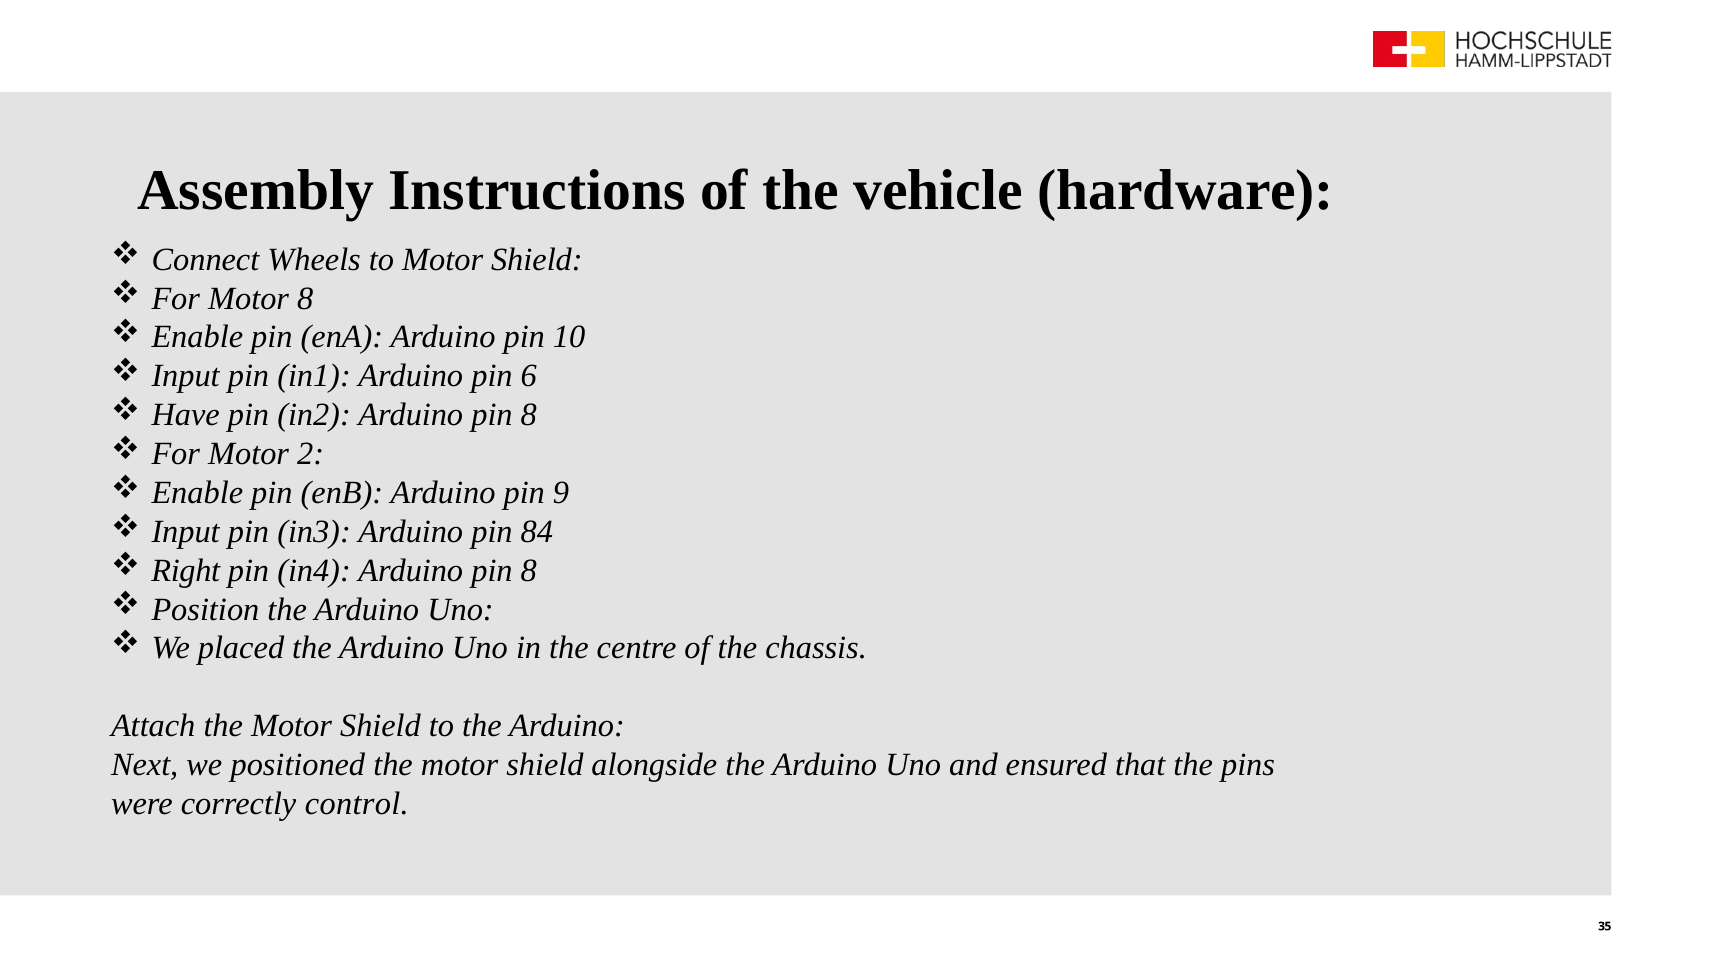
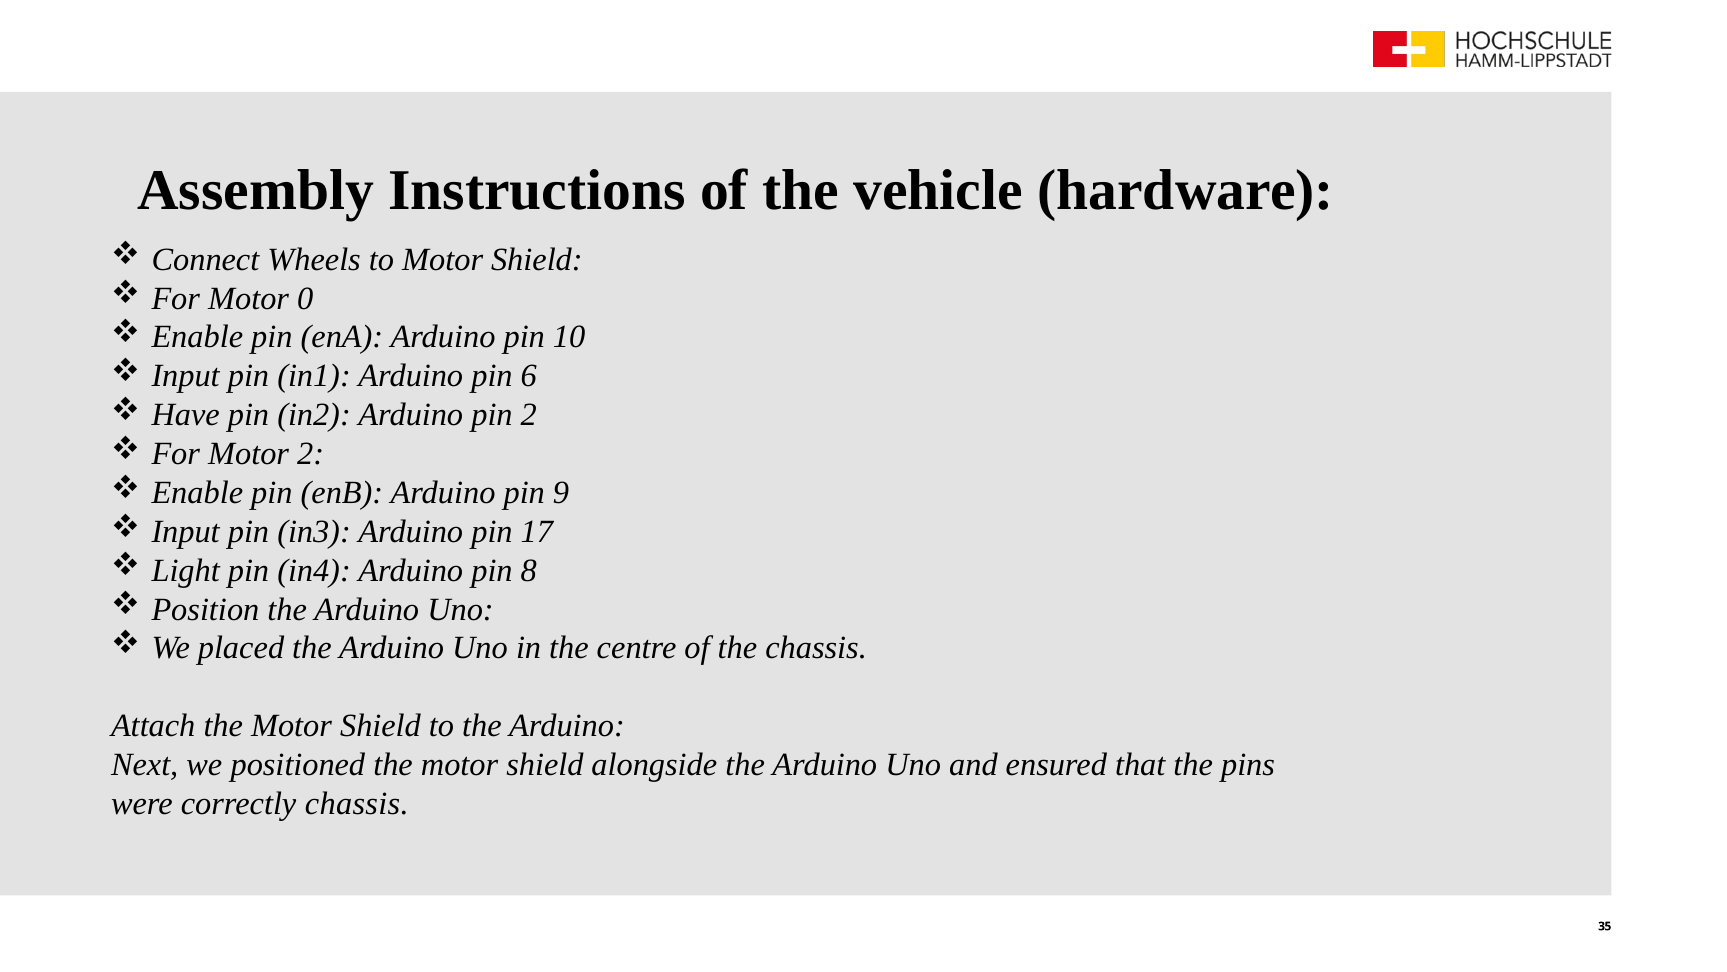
Motor 8: 8 -> 0
in2 Arduino pin 8: 8 -> 2
84: 84 -> 17
Right: Right -> Light
correctly control: control -> chassis
